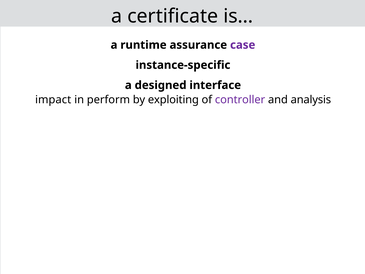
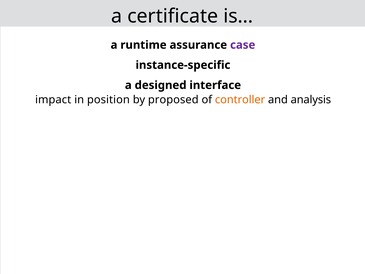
perform: perform -> position
exploiting: exploiting -> proposed
controller colour: purple -> orange
